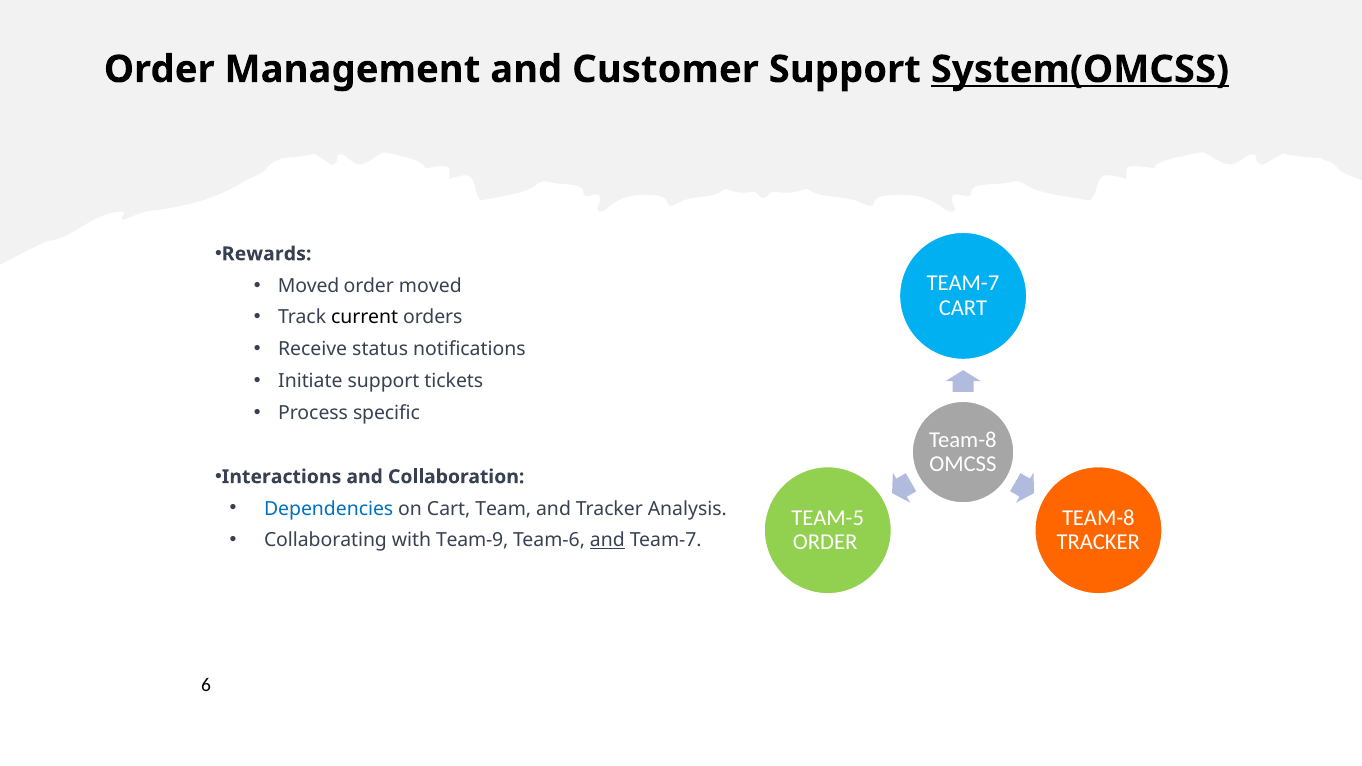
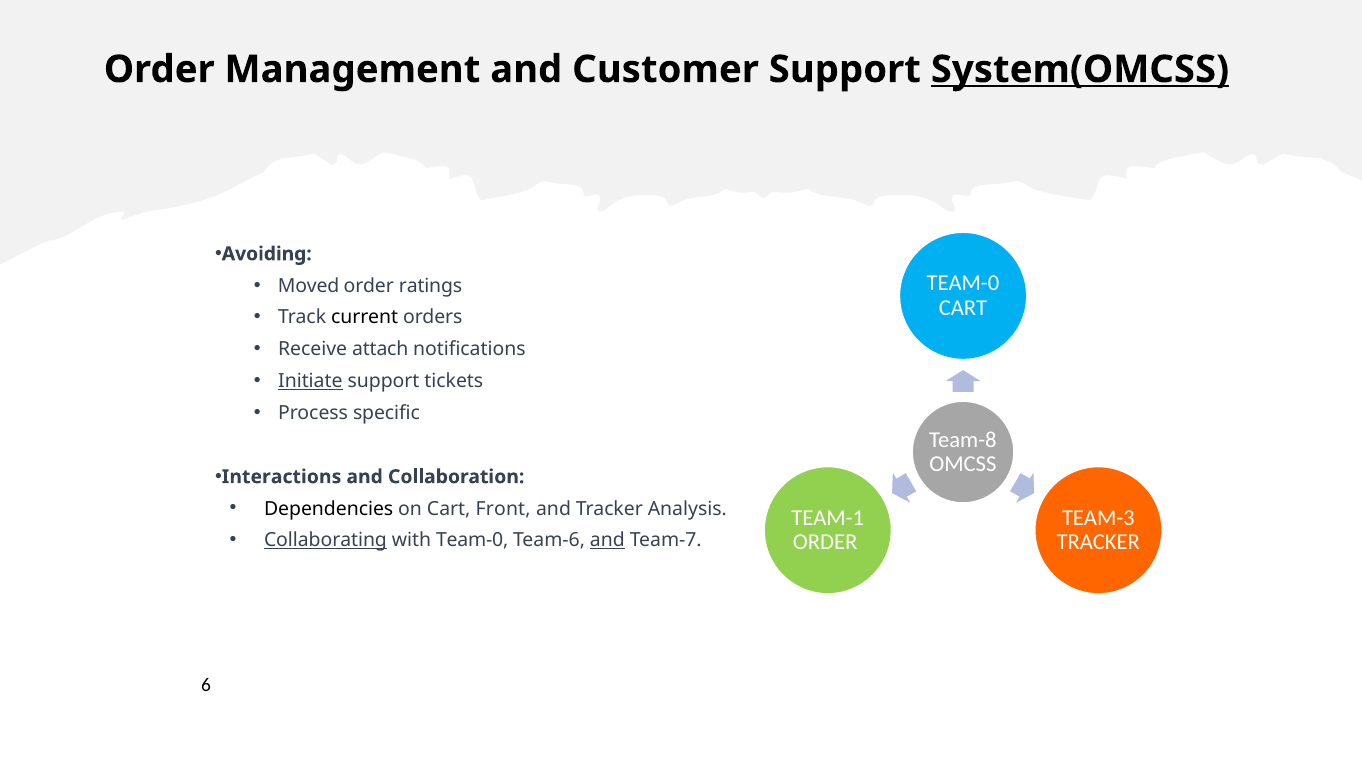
Rewards: Rewards -> Avoiding
TEAM-7 at (963, 284): TEAM-7 -> TEAM-0
order moved: moved -> ratings
status: status -> attach
Initiate underline: none -> present
Dependencies colour: blue -> black
Team: Team -> Front
TEAM-5: TEAM-5 -> TEAM-1
TEAM-8 at (1098, 518): TEAM-8 -> TEAM-3
Collaborating underline: none -> present
with Team-9: Team-9 -> Team-0
